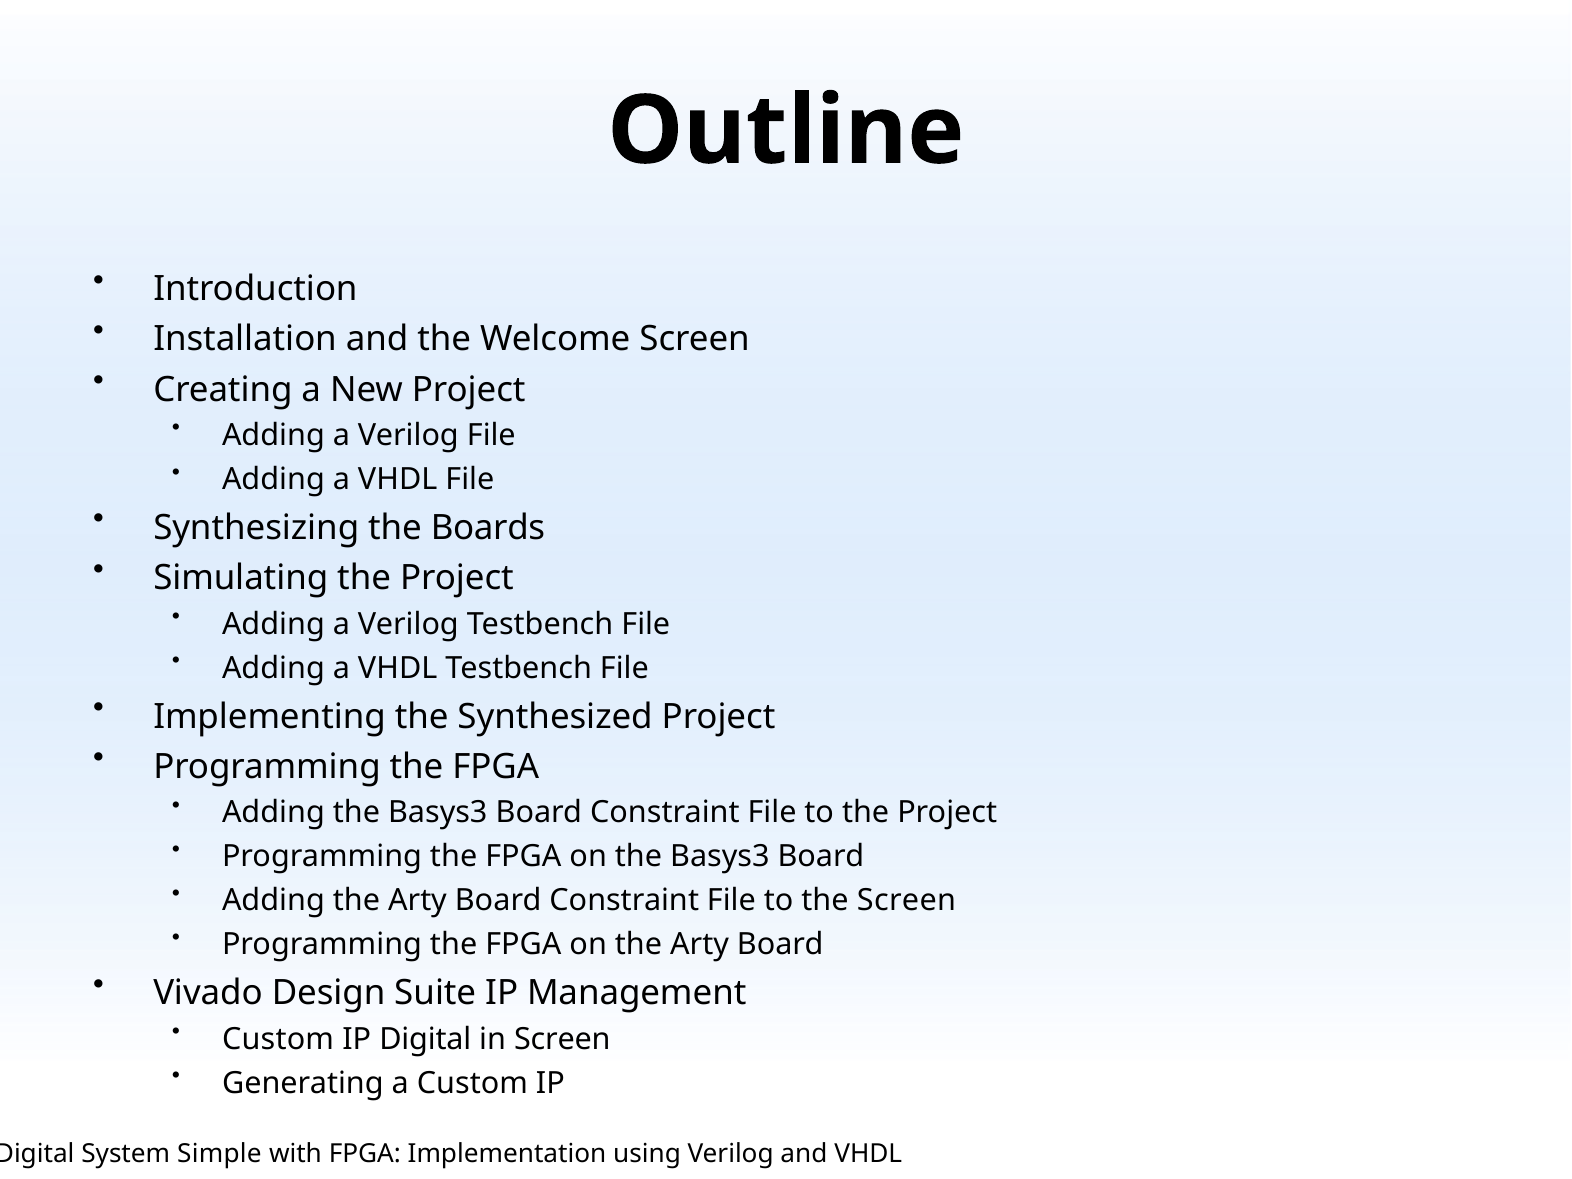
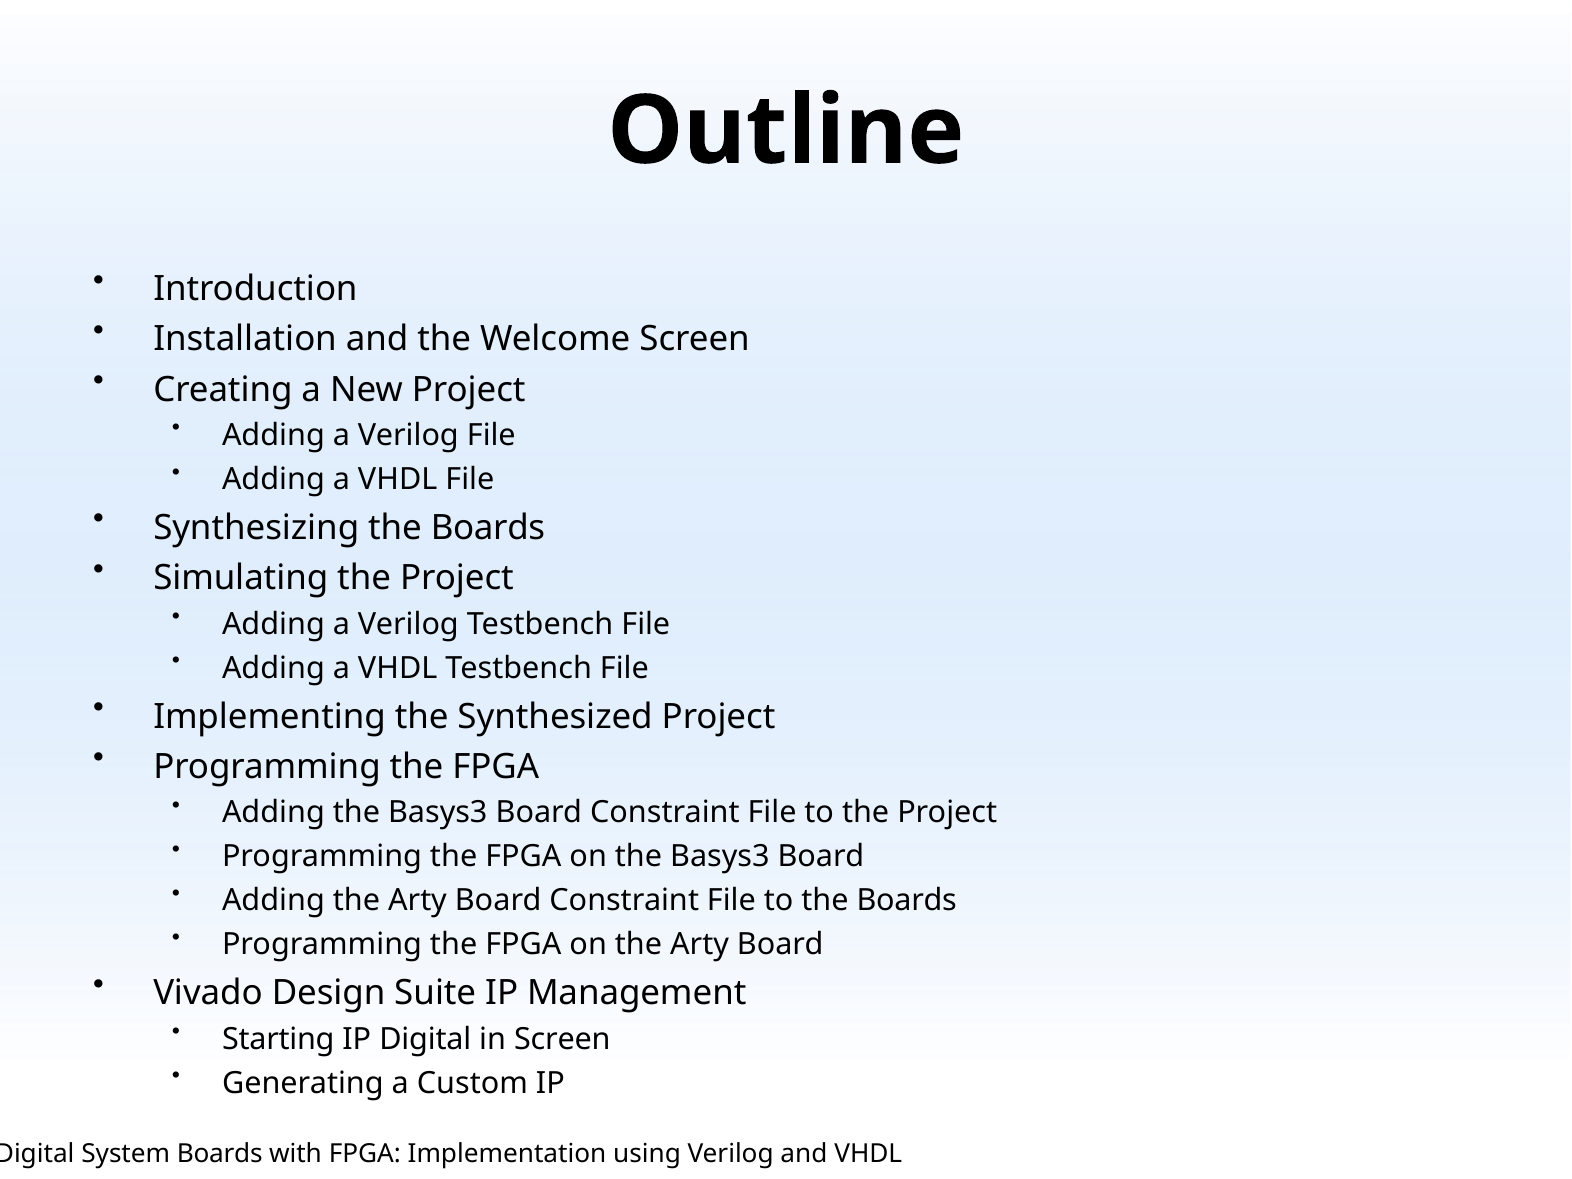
to the Screen: Screen -> Boards
Custom at (278, 1039): Custom -> Starting
Simple at (219, 1154): Simple -> Boards
